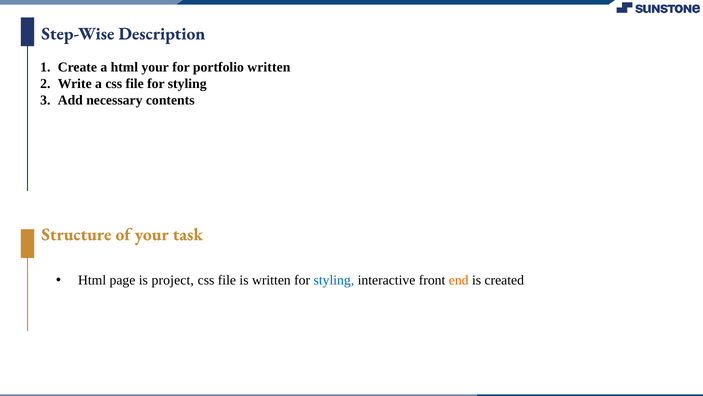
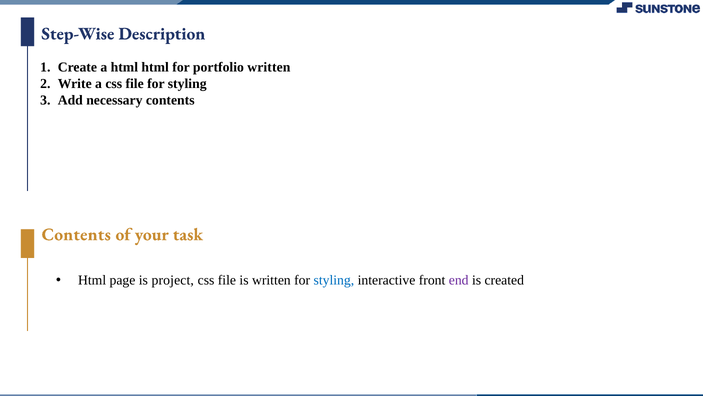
html your: your -> html
Structure at (76, 234): Structure -> Contents
end colour: orange -> purple
